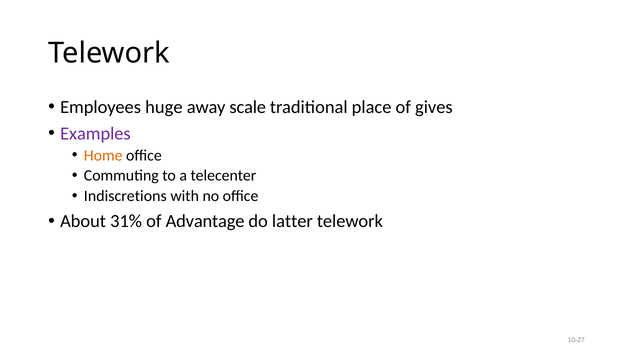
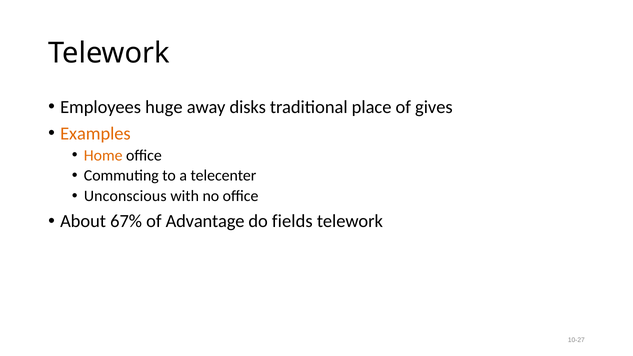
scale: scale -> disks
Examples colour: purple -> orange
Indiscretions: Indiscretions -> Unconscious
31%: 31% -> 67%
latter: latter -> fields
